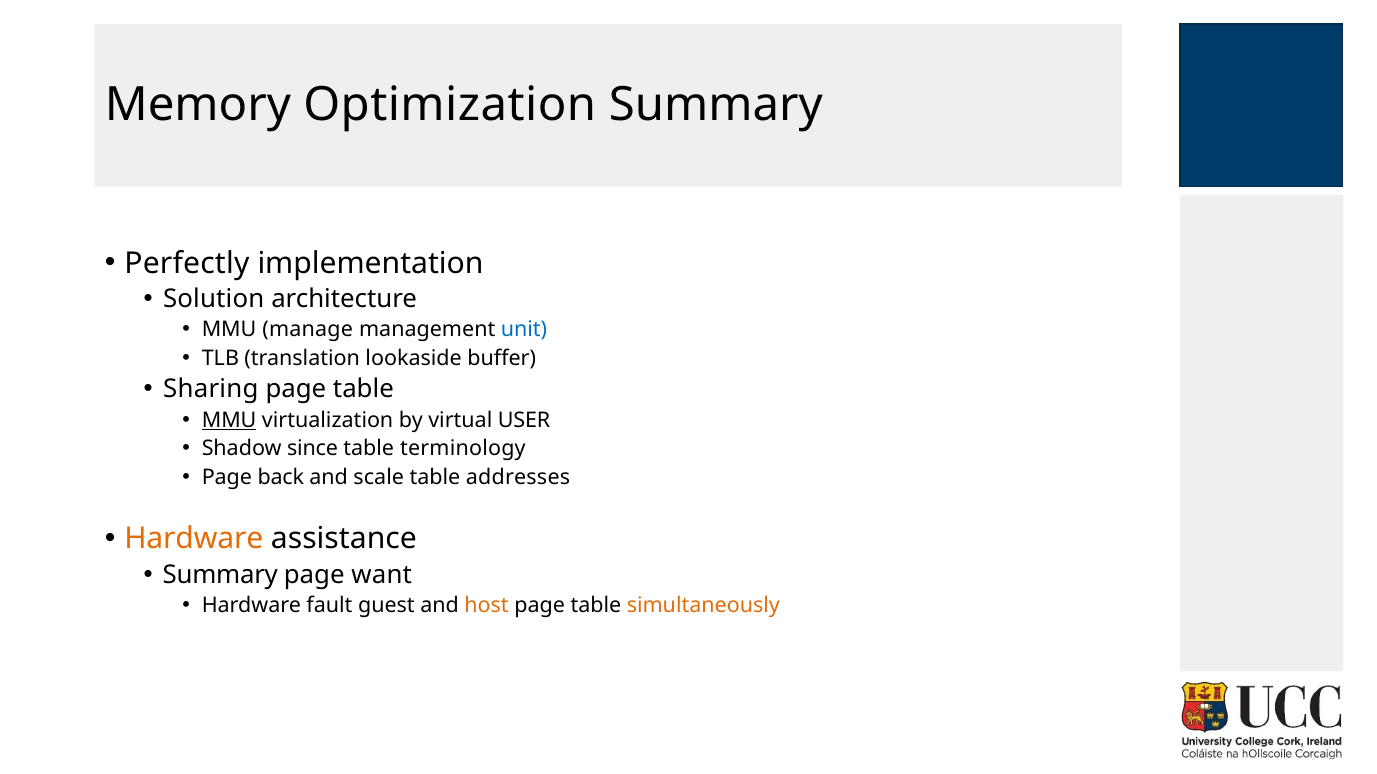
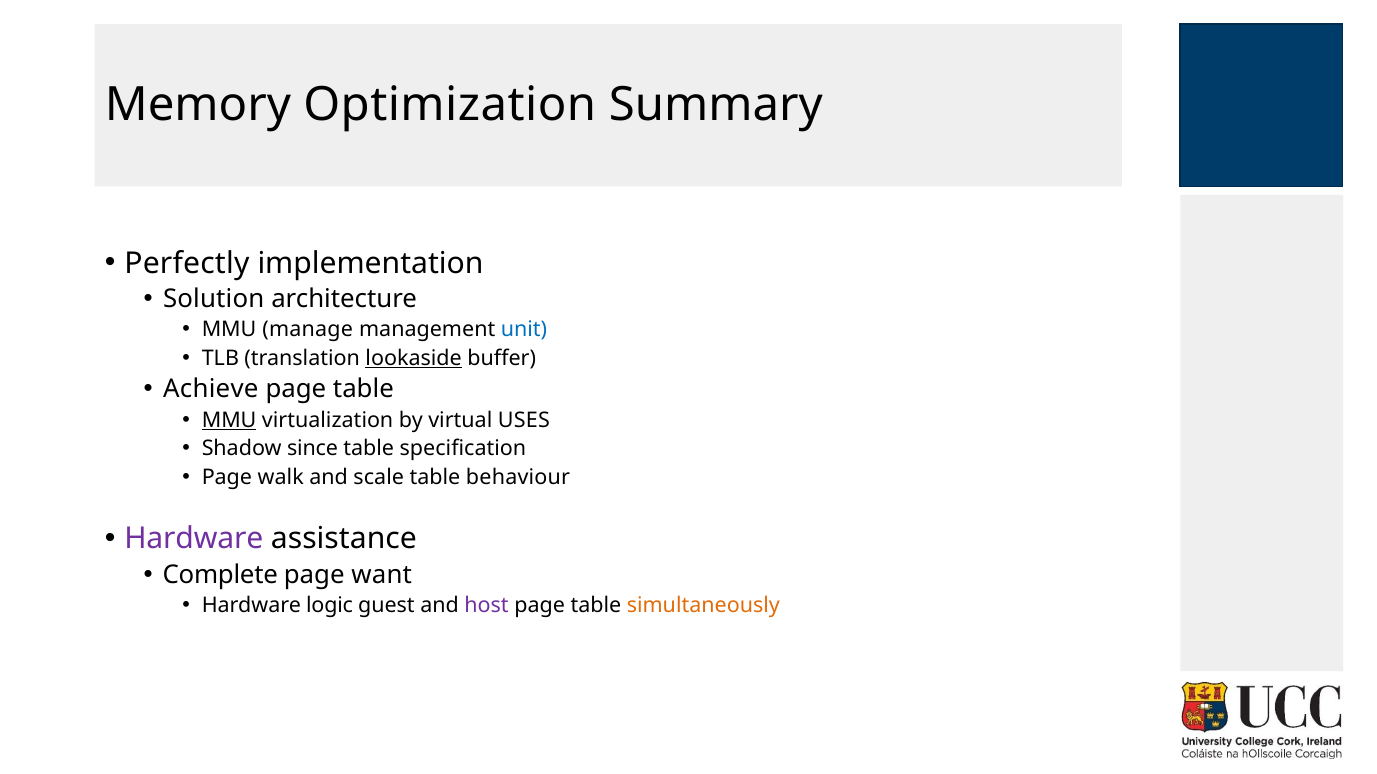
lookaside underline: none -> present
Sharing: Sharing -> Achieve
USER: USER -> USES
terminology: terminology -> specification
back: back -> walk
addresses: addresses -> behaviour
Hardware at (194, 539) colour: orange -> purple
Summary at (220, 575): Summary -> Complete
fault: fault -> logic
host colour: orange -> purple
